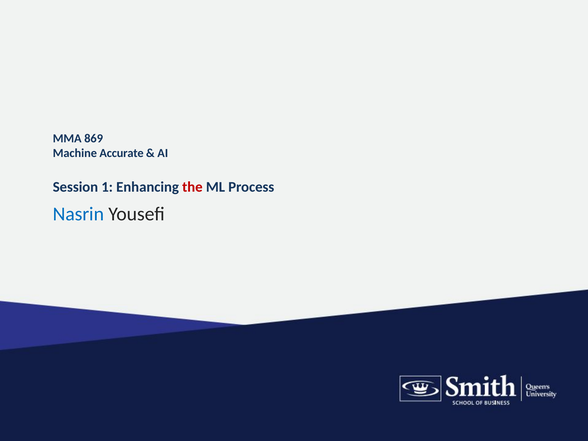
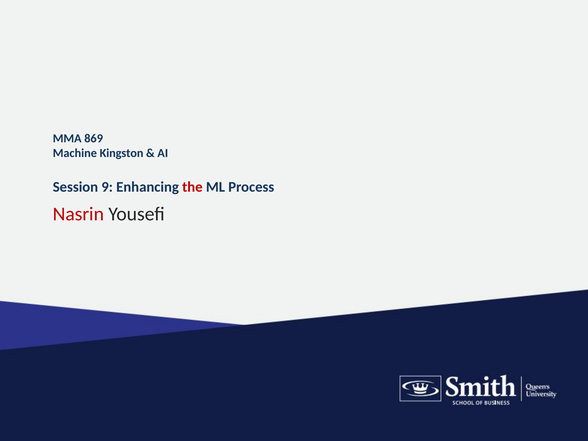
Accurate: Accurate -> Kingston
1: 1 -> 9
Nasrin colour: blue -> red
